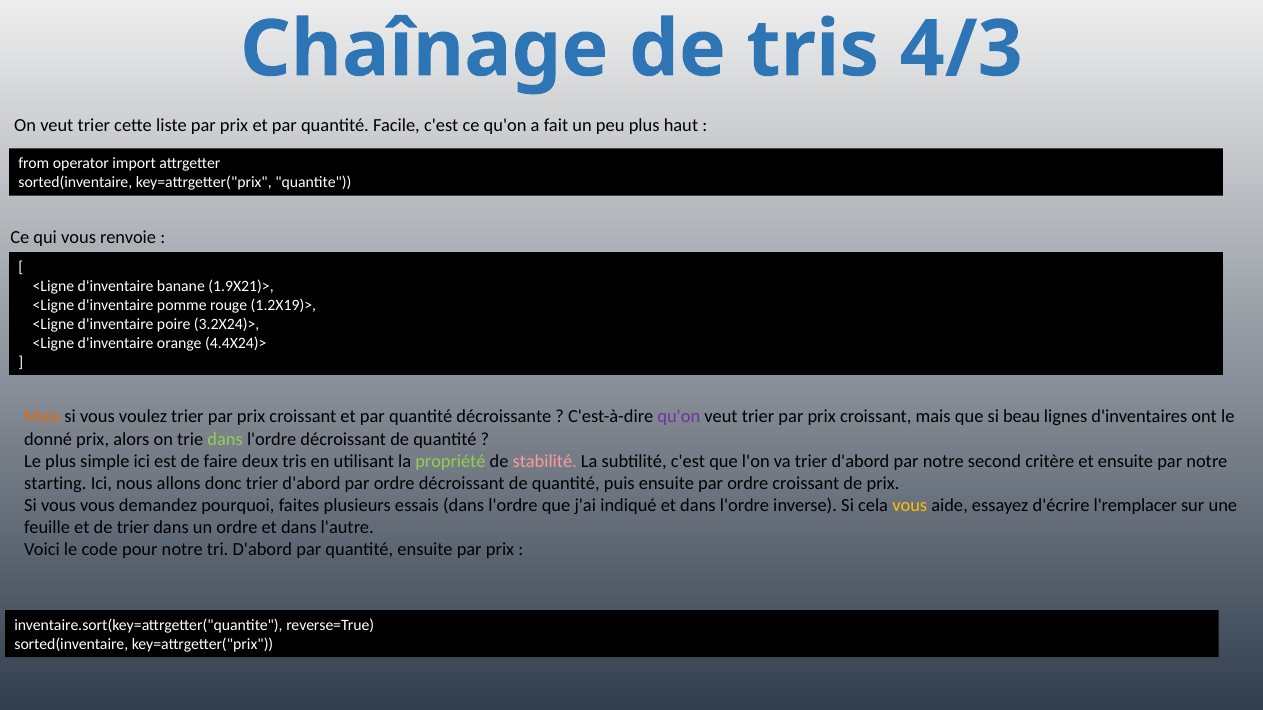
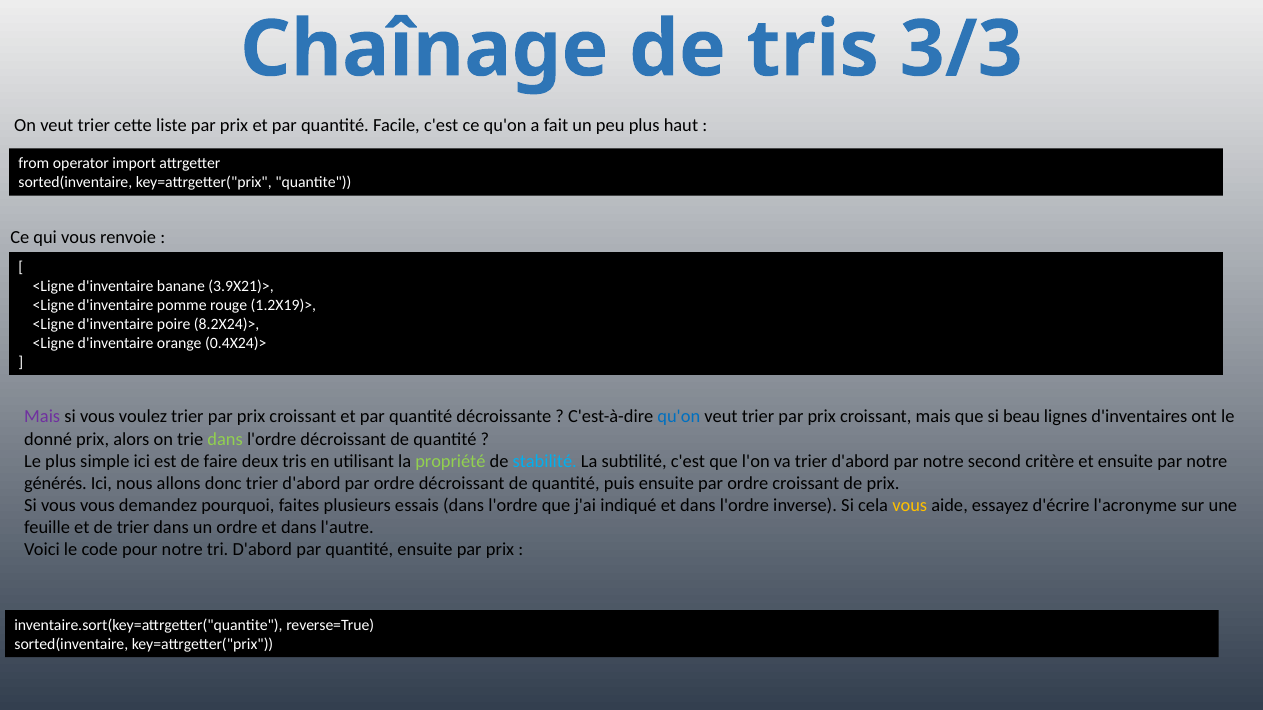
4/3: 4/3 -> 3/3
1.9X21)>: 1.9X21)> -> 3.9X21)>
3.2X24)>: 3.2X24)> -> 8.2X24)>
4.4X24)>: 4.4X24)> -> 0.4X24)>
Mais at (42, 417) colour: orange -> purple
qu'on at (679, 417) colour: purple -> blue
stabilité colour: pink -> light blue
starting: starting -> générés
l'remplacer: l'remplacer -> l'acronyme
